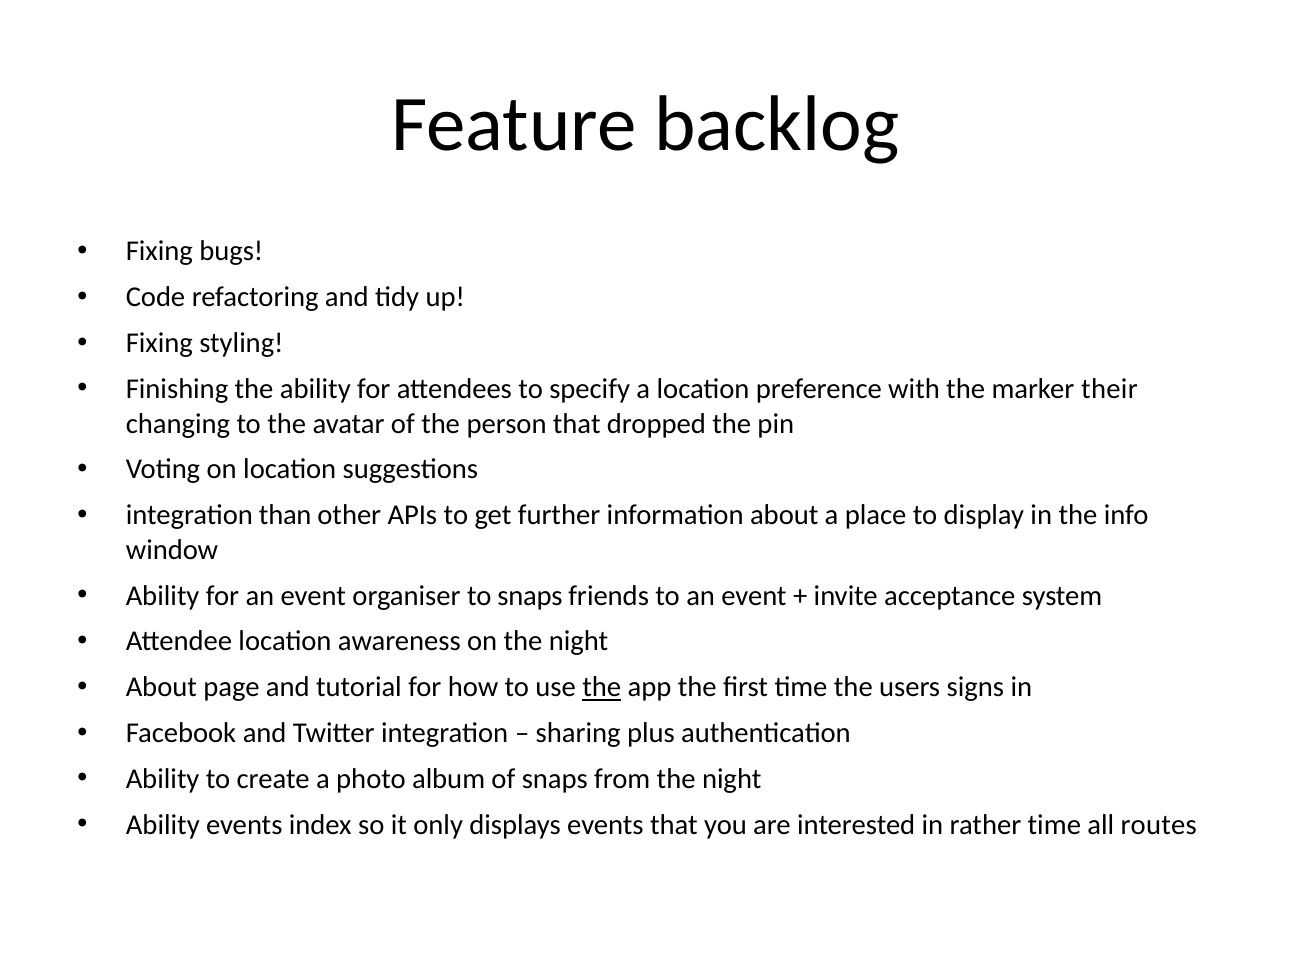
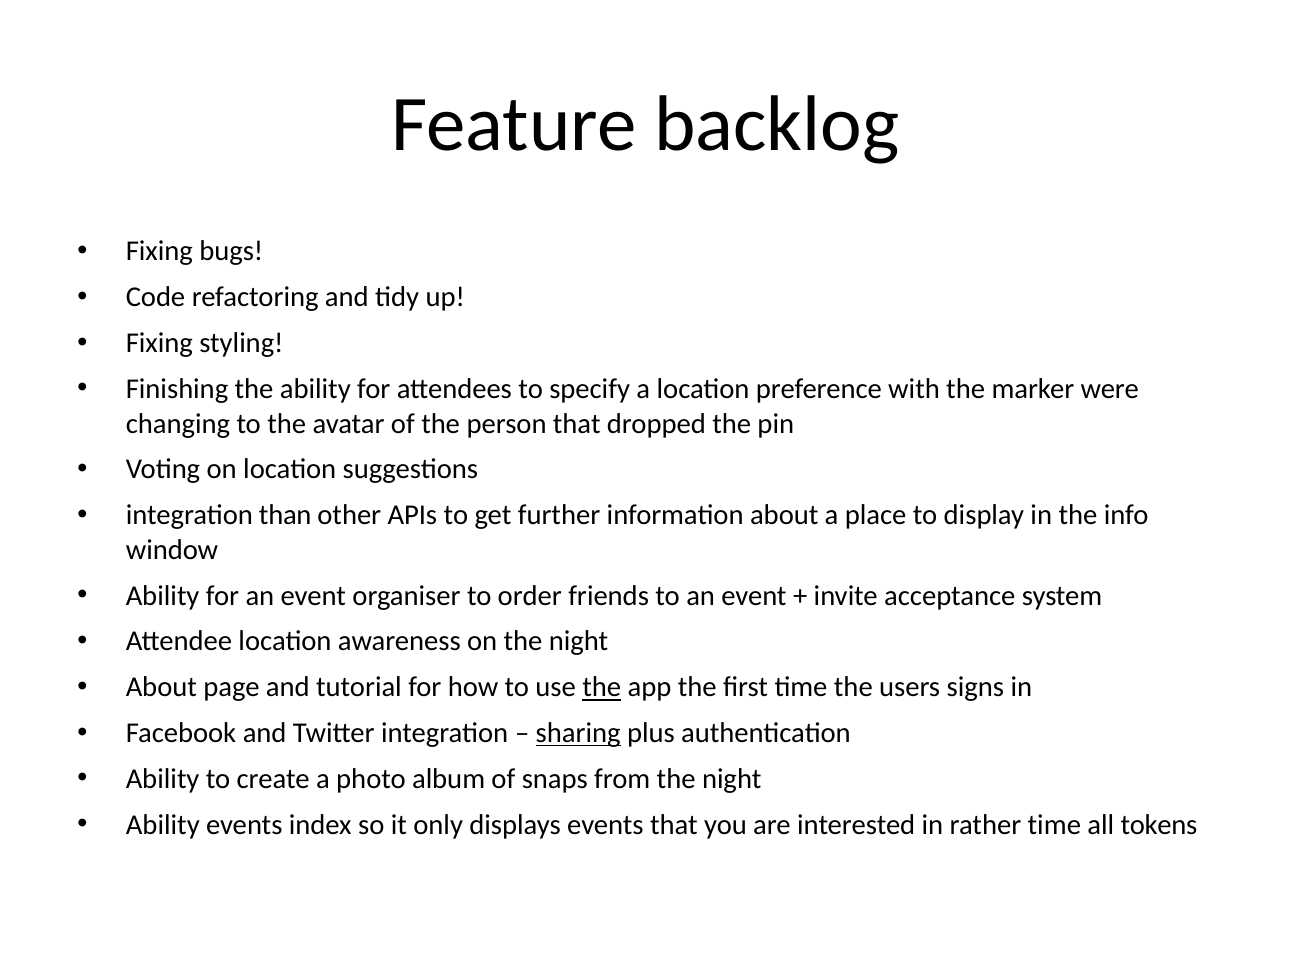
their: their -> were
to snaps: snaps -> order
sharing underline: none -> present
routes: routes -> tokens
